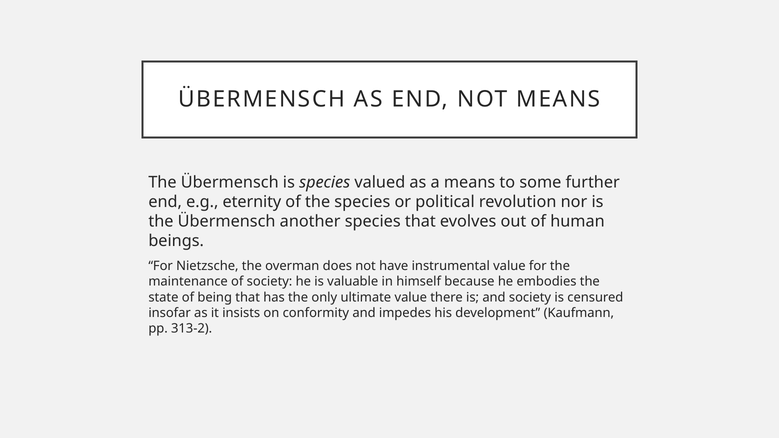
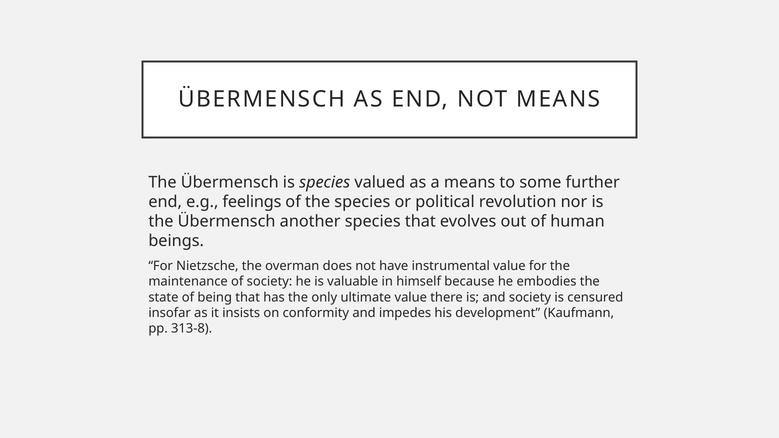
eternity: eternity -> feelings
313-2: 313-2 -> 313-8
